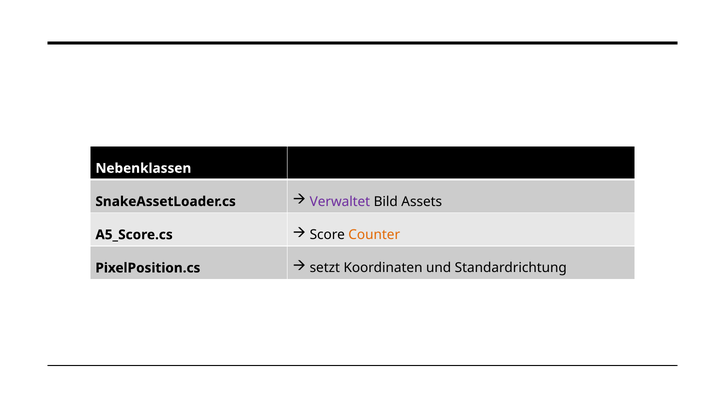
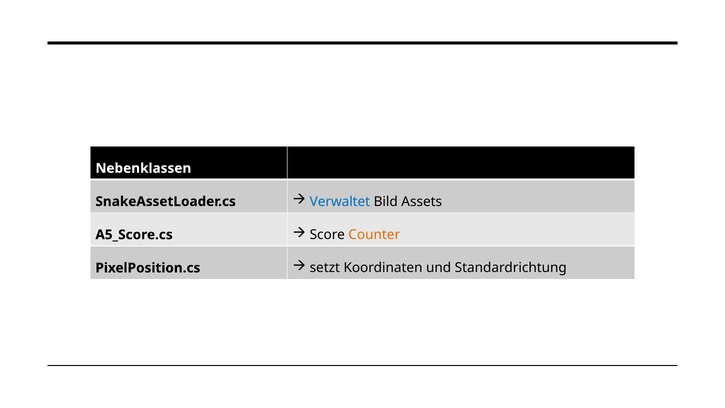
Verwaltet colour: purple -> blue
